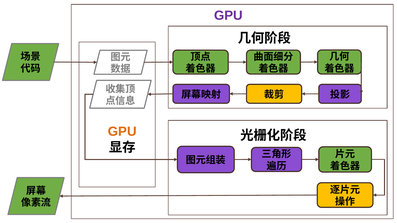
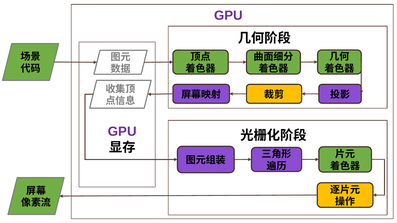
GPU at (122, 132) colour: orange -> purple
